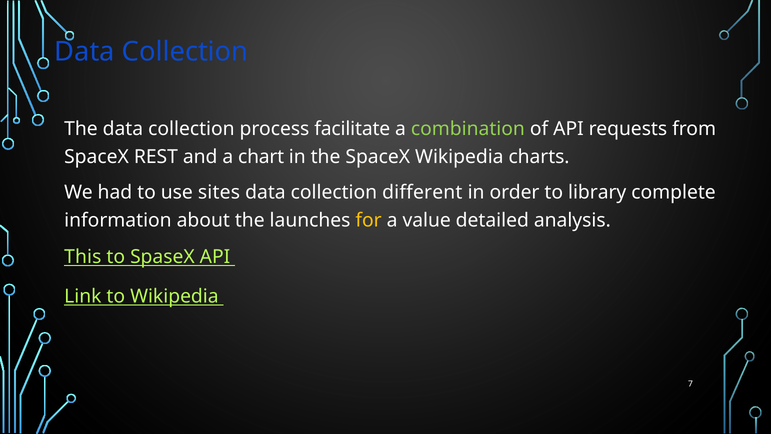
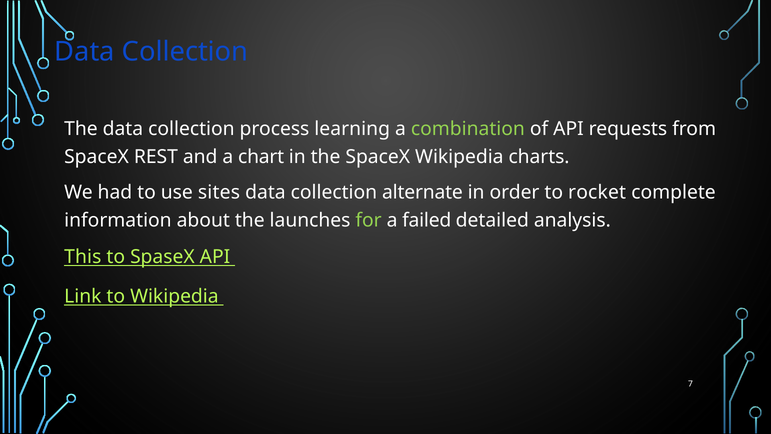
facilitate: facilitate -> learning
different: different -> alternate
library: library -> rocket
for colour: yellow -> light green
value: value -> failed
